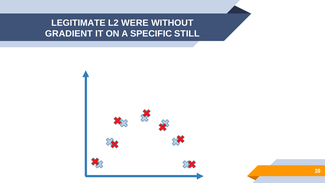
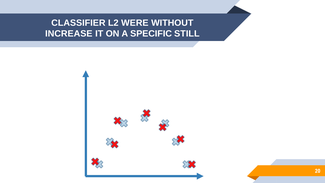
LEGITIMATE: LEGITIMATE -> CLASSIFIER
GRADIENT: GRADIENT -> INCREASE
